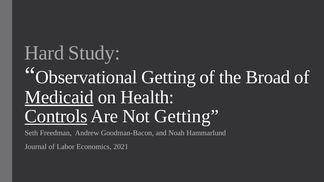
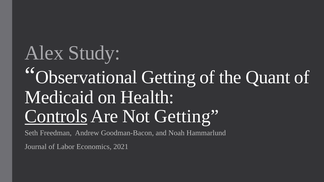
Hard: Hard -> Alex
Broad: Broad -> Quant
Medicaid underline: present -> none
